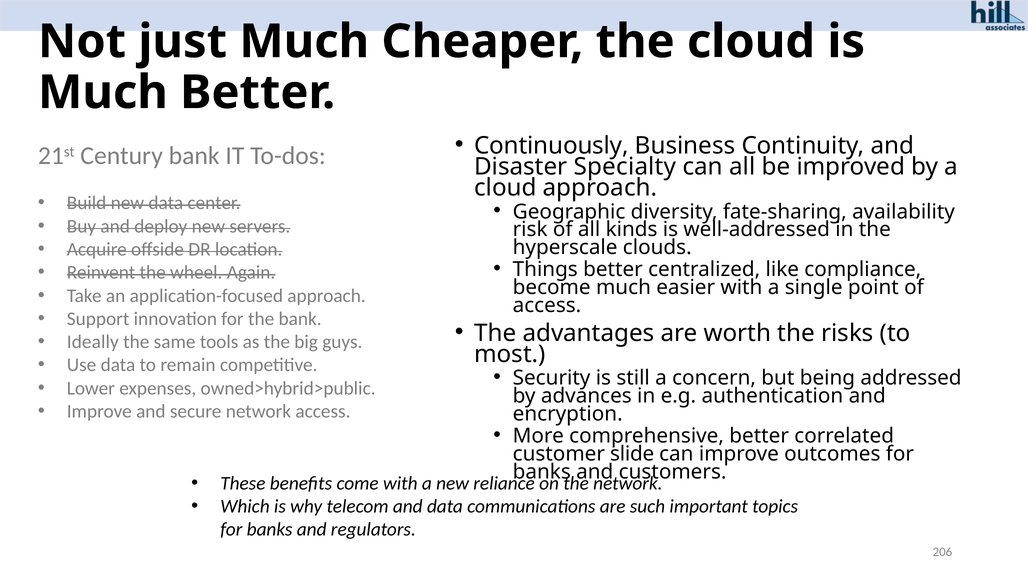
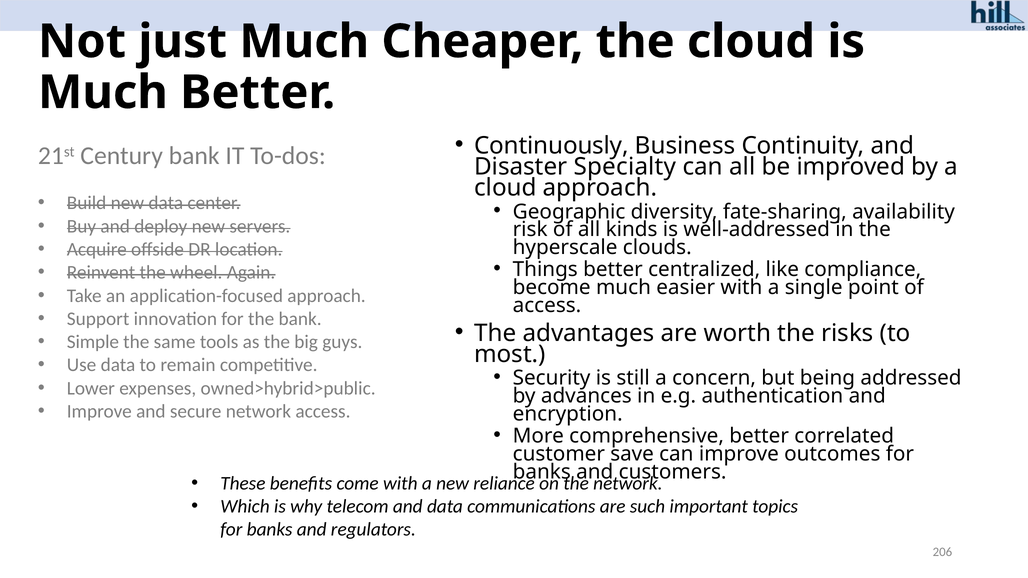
Ideally: Ideally -> Simple
slide: slide -> save
